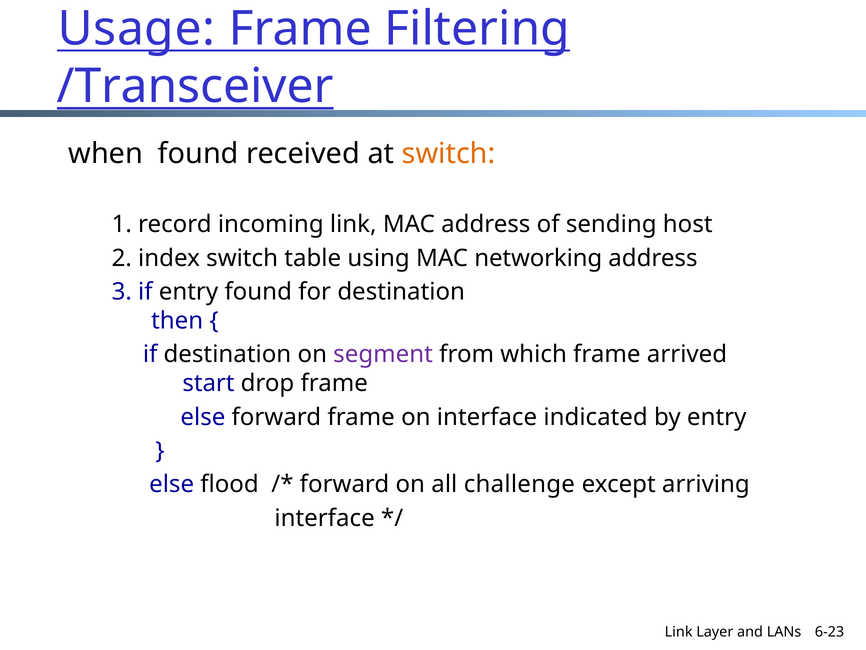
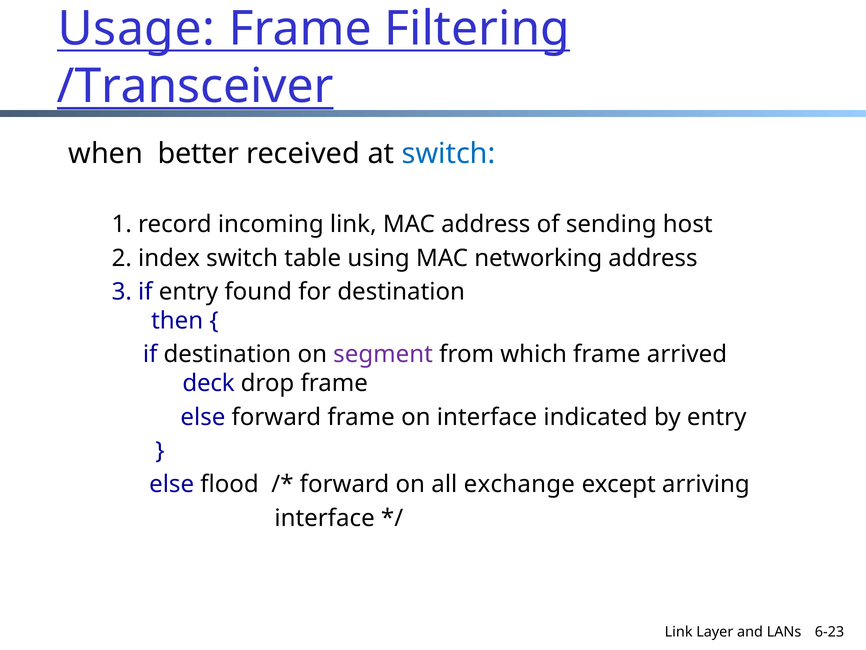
when found: found -> better
switch at (449, 153) colour: orange -> blue
start: start -> deck
challenge: challenge -> exchange
